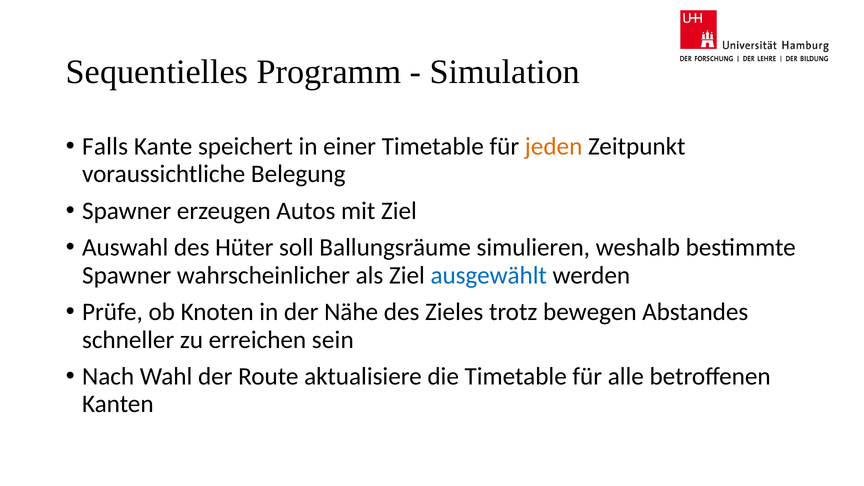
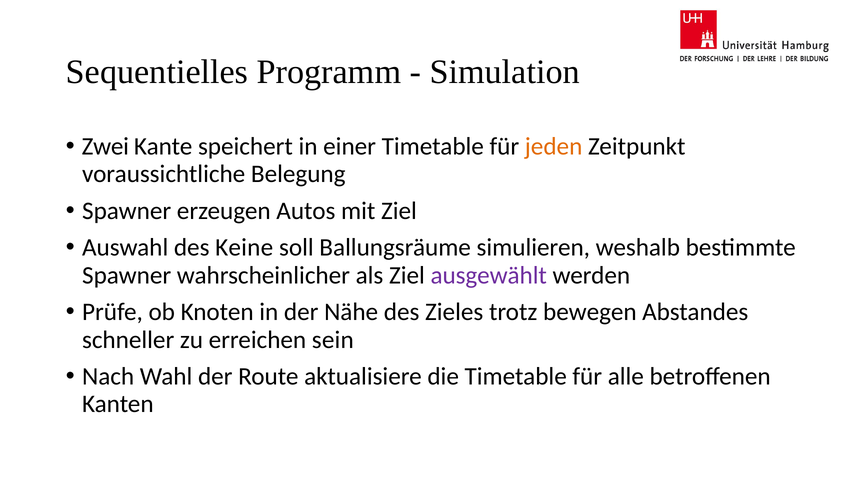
Falls: Falls -> Zwei
Hüter: Hüter -> Keine
ausgewählt colour: blue -> purple
